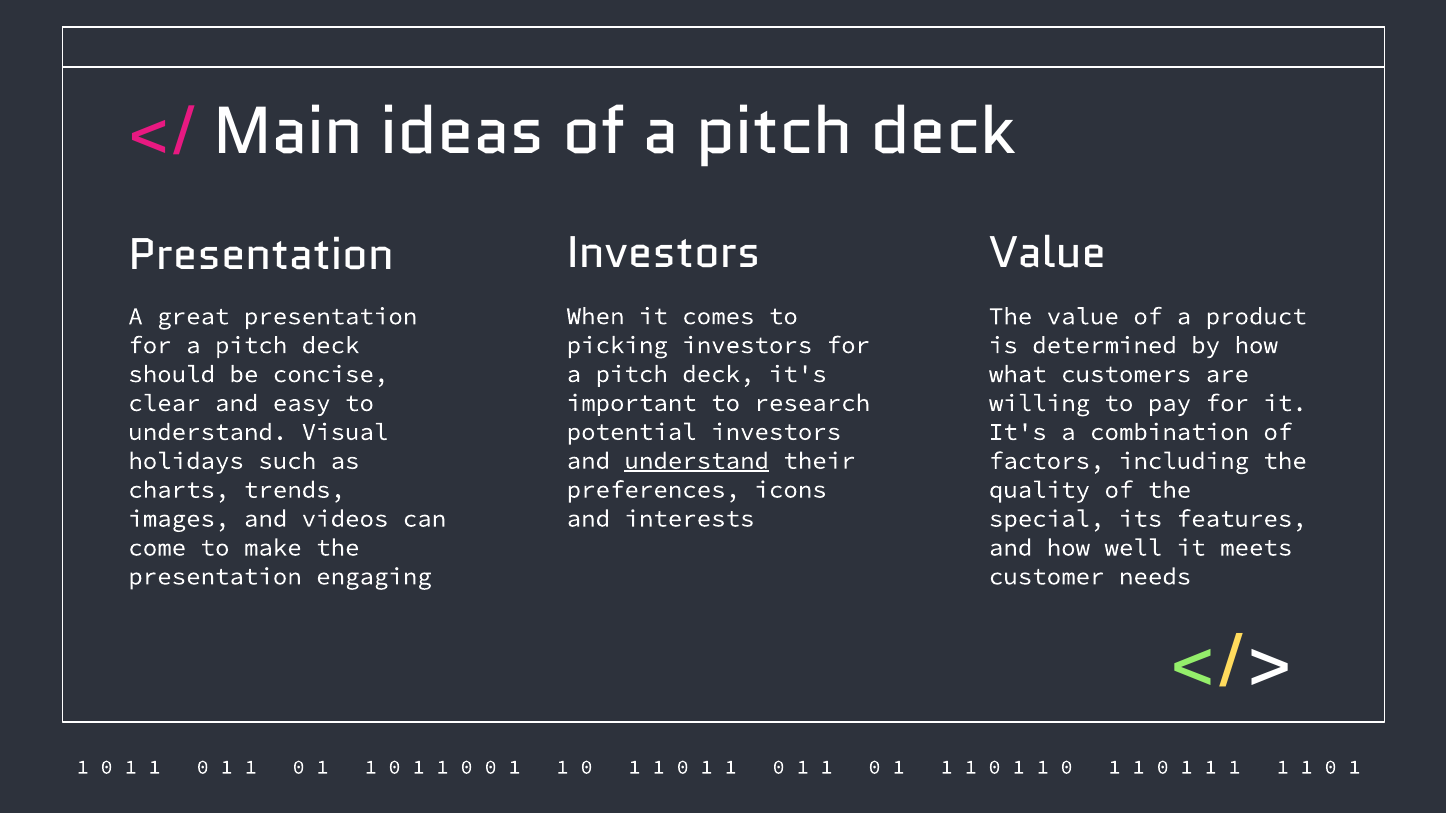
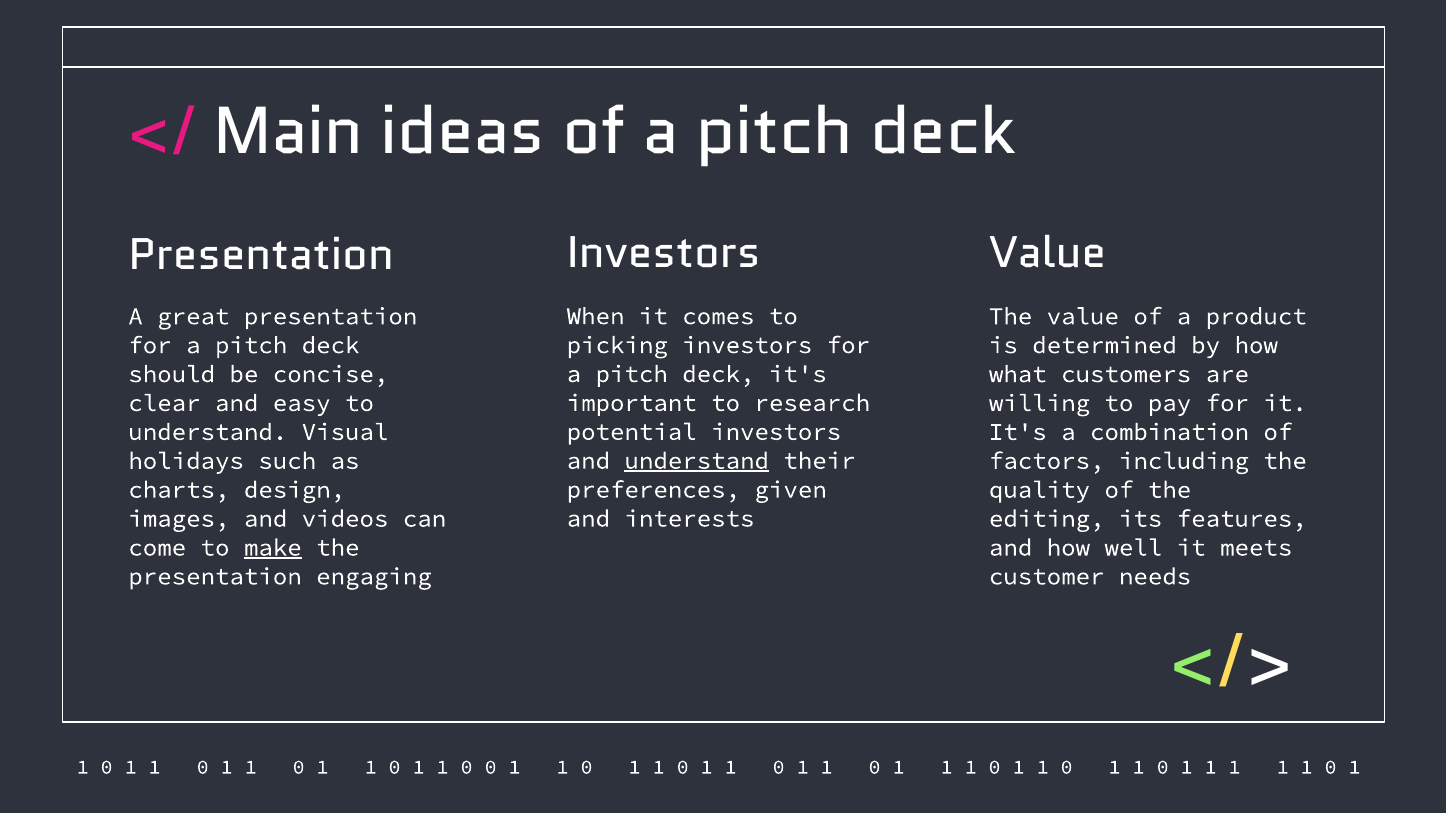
icons: icons -> given
trends: trends -> design
special: special -> editing
make underline: none -> present
